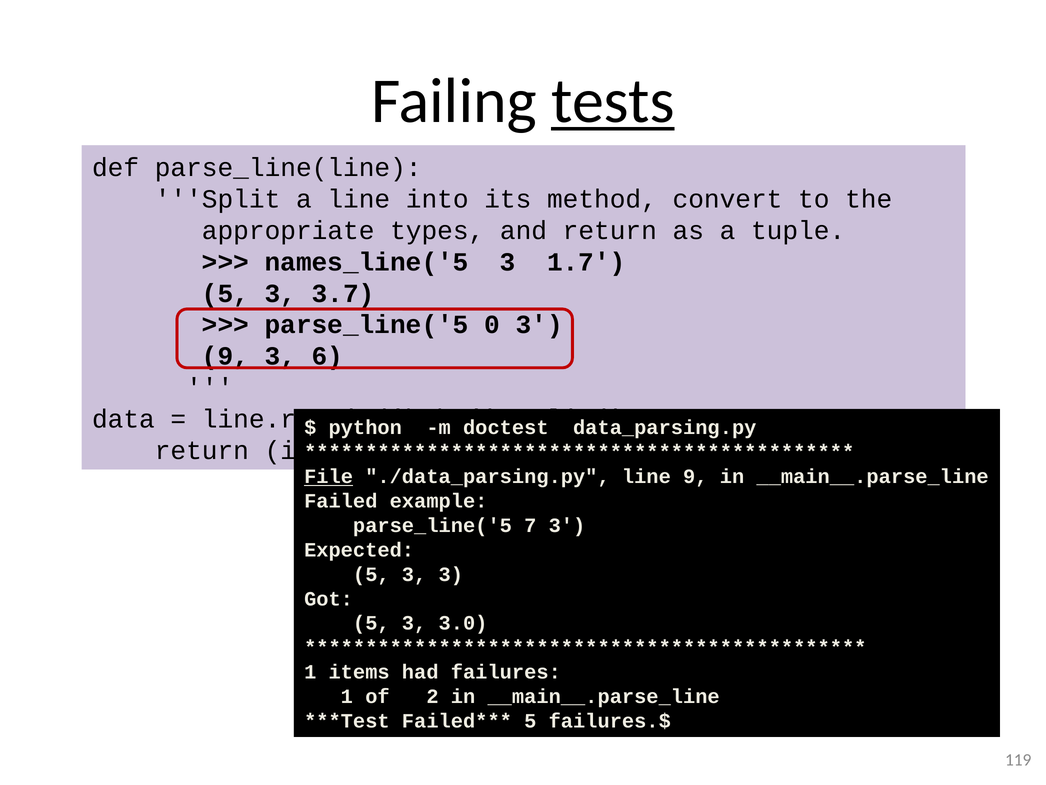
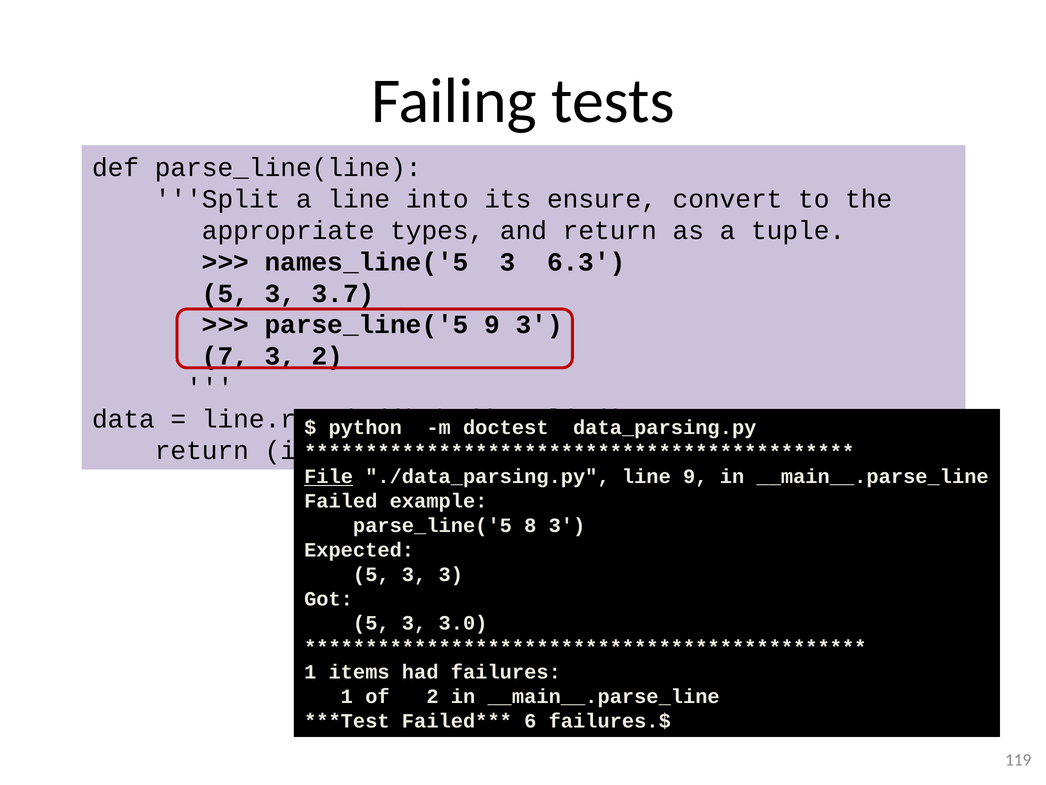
tests underline: present -> none
method: method -> ensure
1.7: 1.7 -> 6.3
parse_line('5 0: 0 -> 9
9 at (225, 356): 9 -> 7
3 6: 6 -> 2
7: 7 -> 8
5 at (530, 721): 5 -> 6
